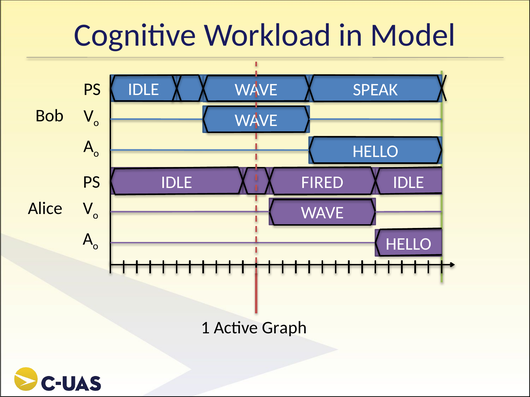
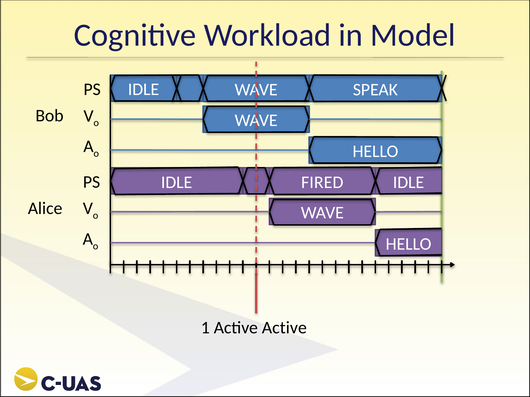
Active Graph: Graph -> Active
